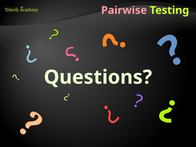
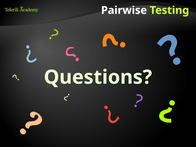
Pairwise colour: pink -> white
